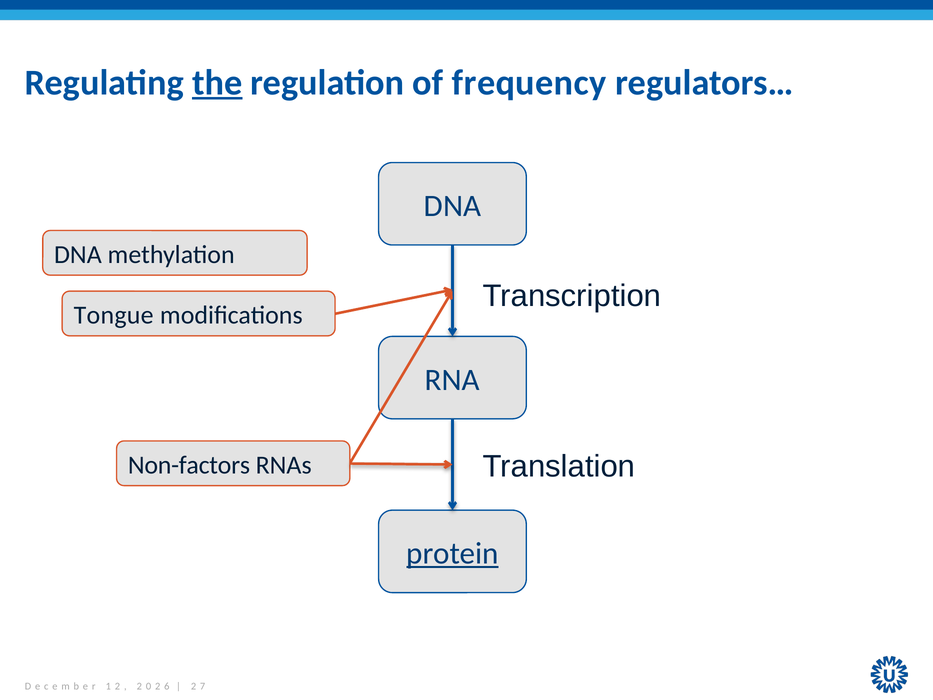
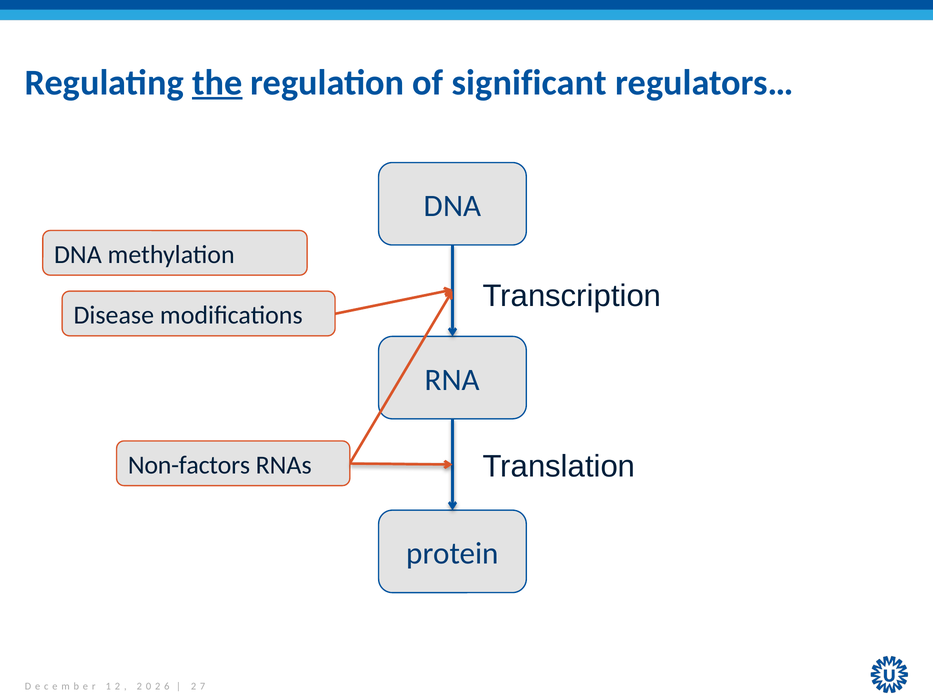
frequency: frequency -> significant
Tongue: Tongue -> Disease
protein underline: present -> none
